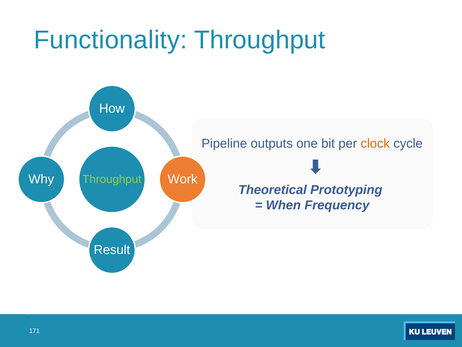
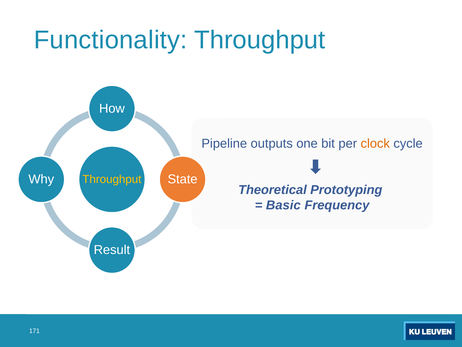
Throughput at (112, 179) colour: light green -> yellow
Work: Work -> State
When: When -> Basic
